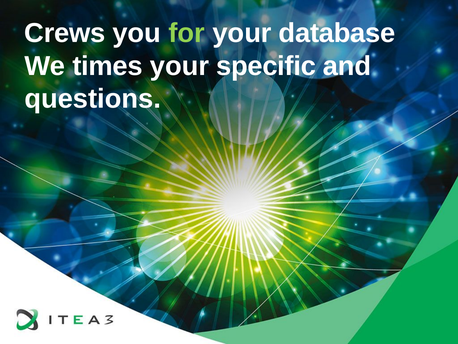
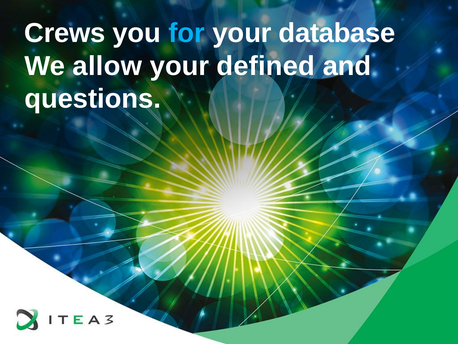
for colour: light green -> light blue
times: times -> allow
specific: specific -> defined
